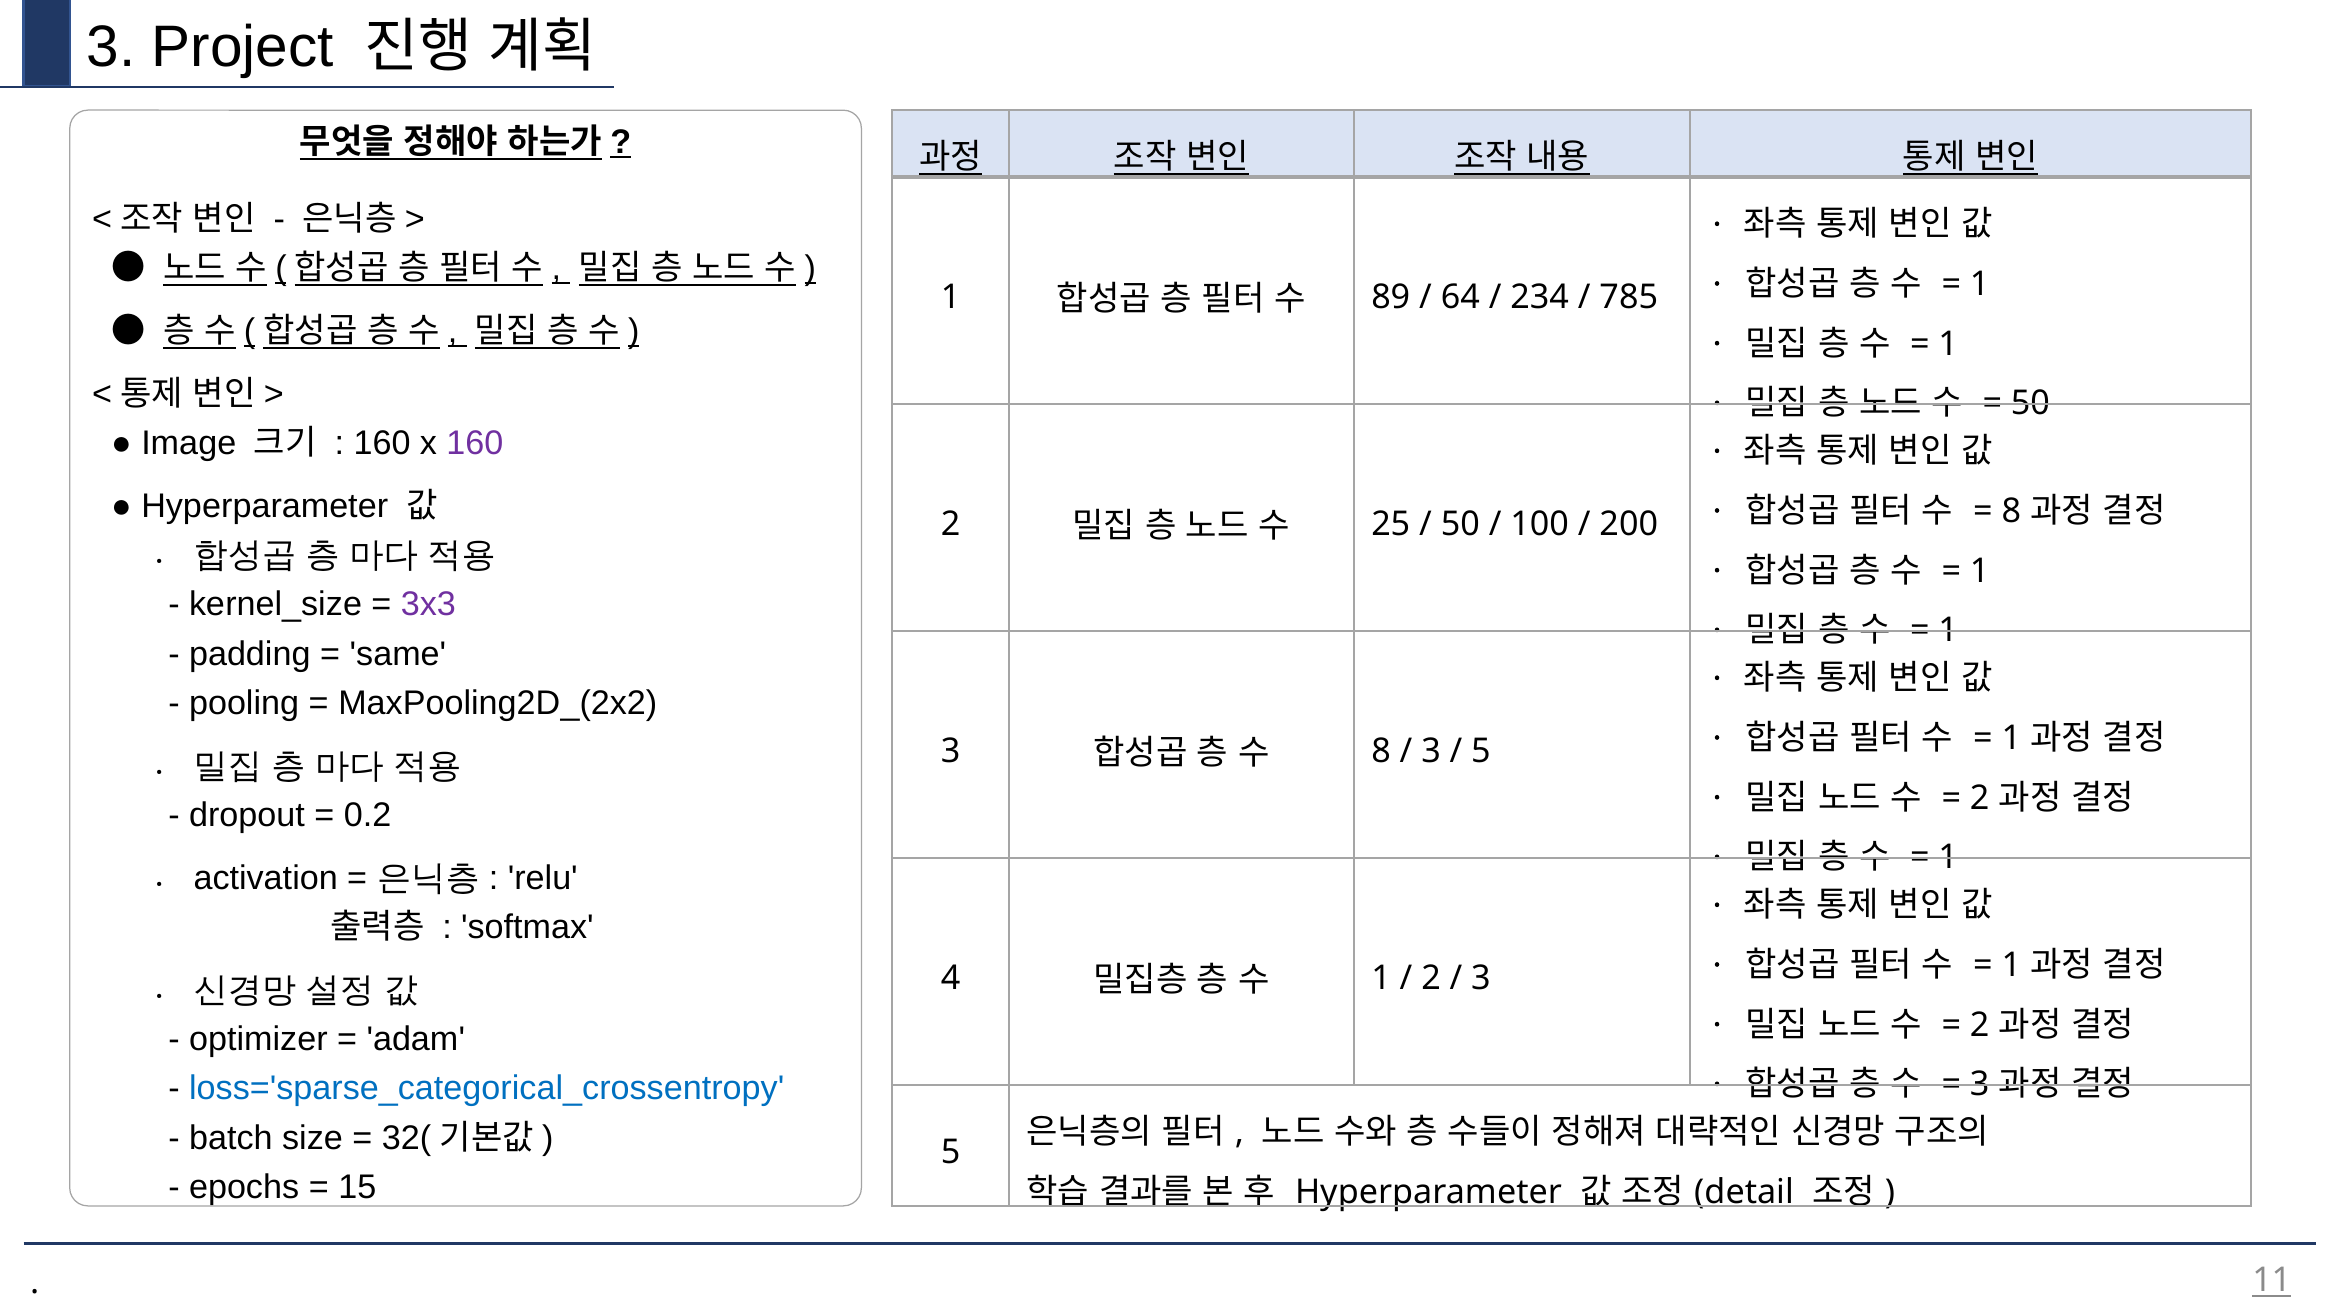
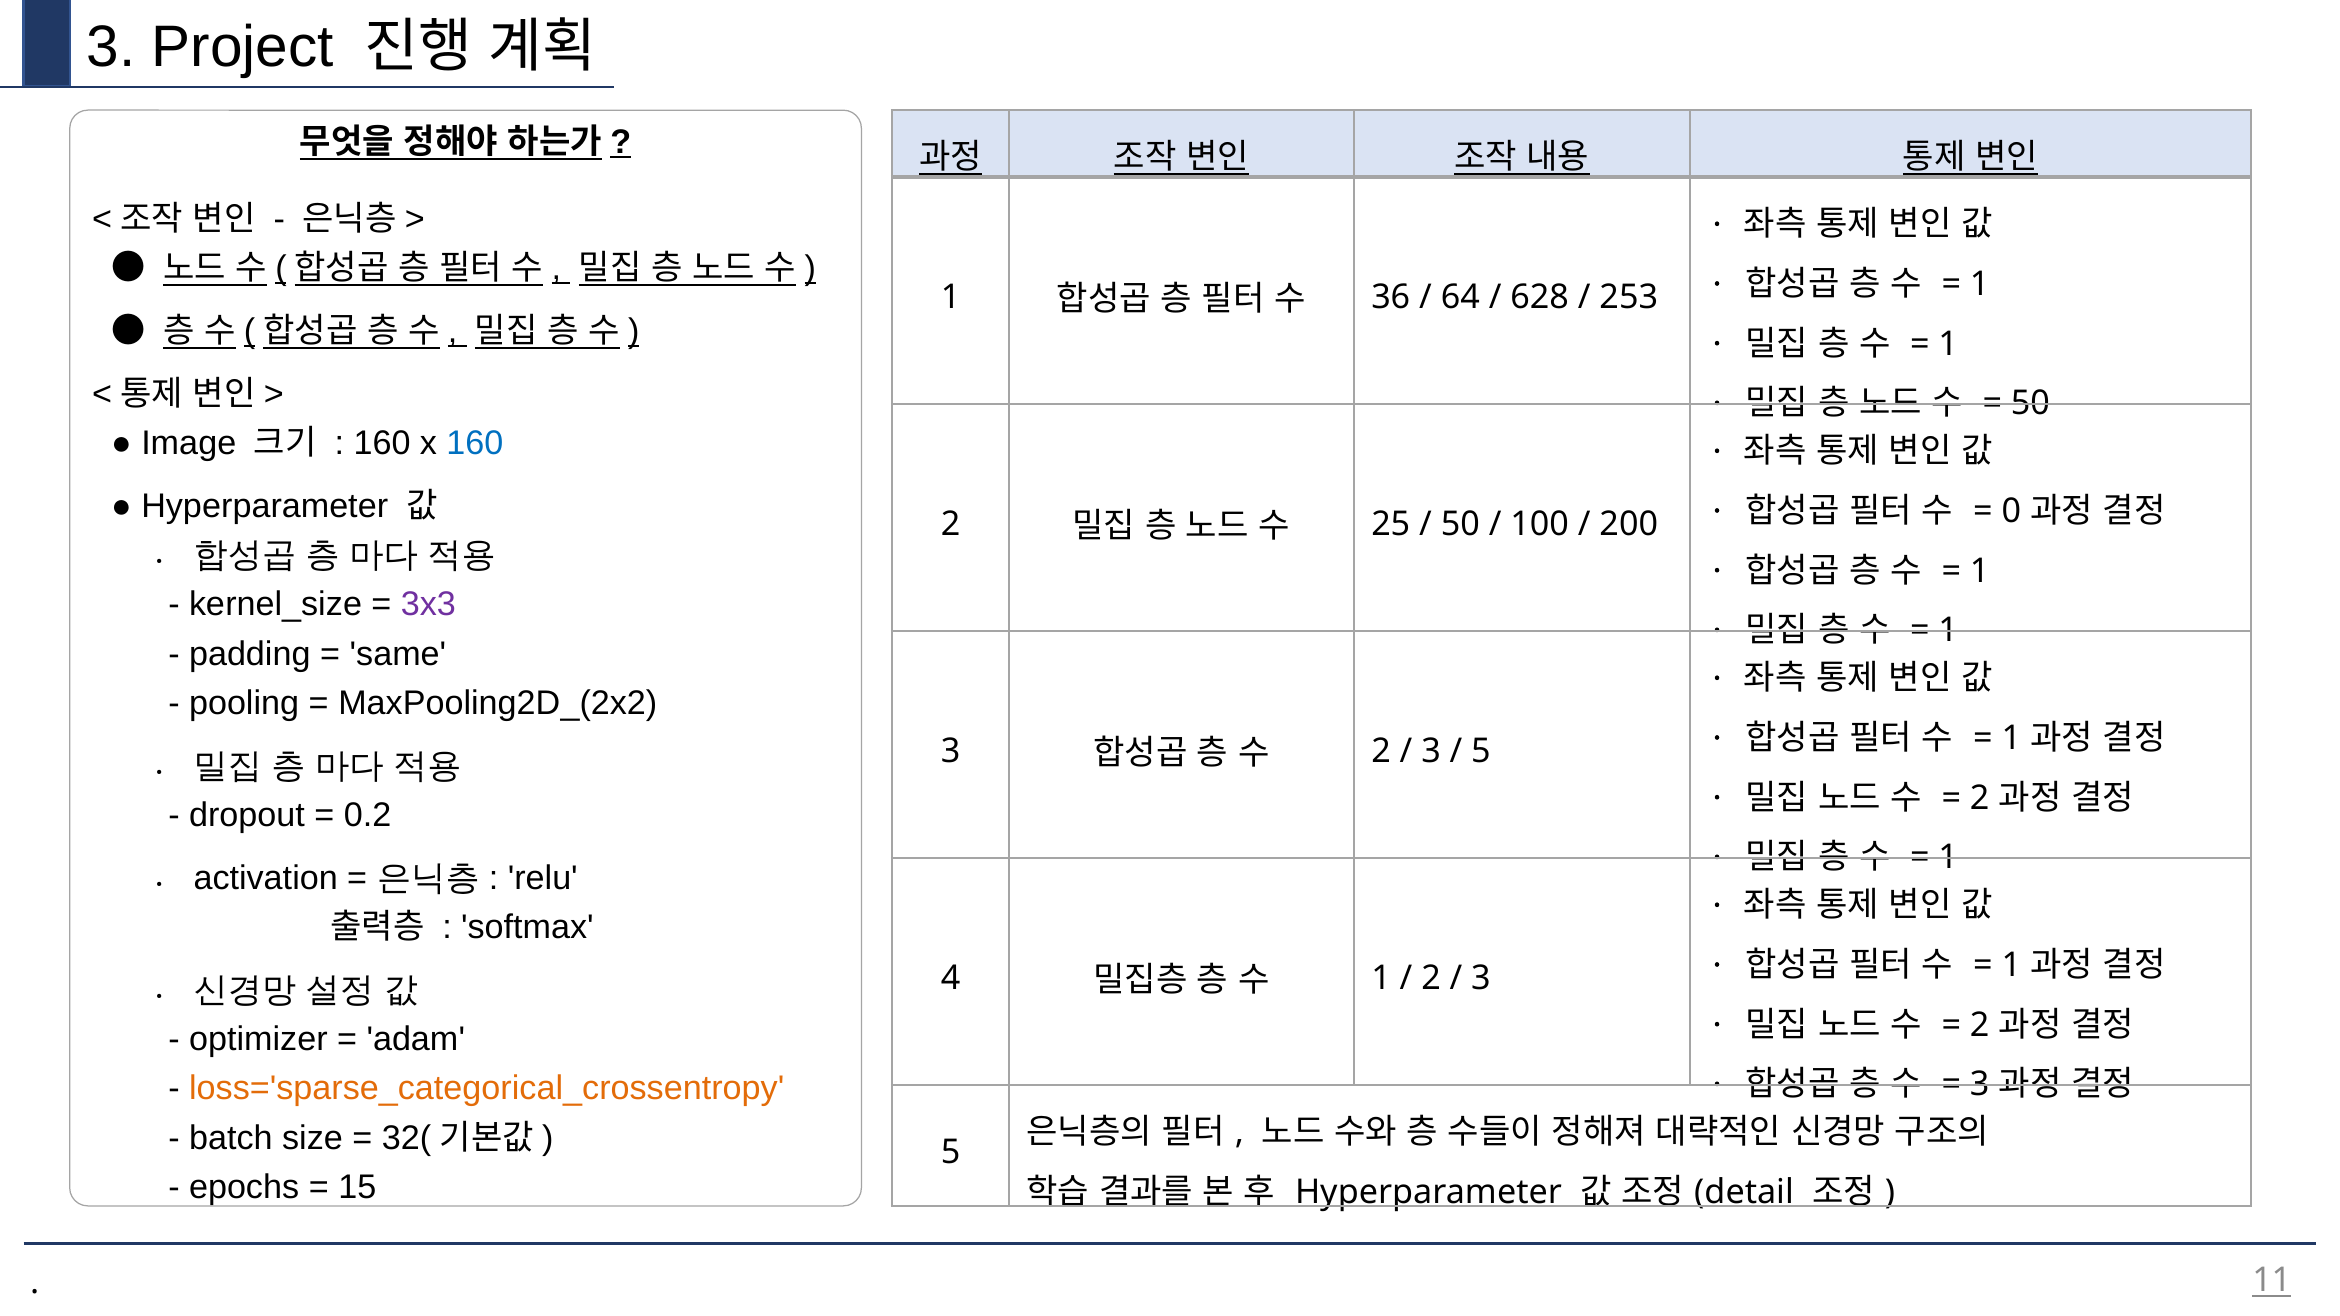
89: 89 -> 36
234: 234 -> 628
785: 785 -> 253
160 at (475, 444) colour: purple -> blue
8 at (2011, 511): 8 -> 0
8 at (1381, 752): 8 -> 2
loss='sparse_categorical_crossentropy colour: blue -> orange
